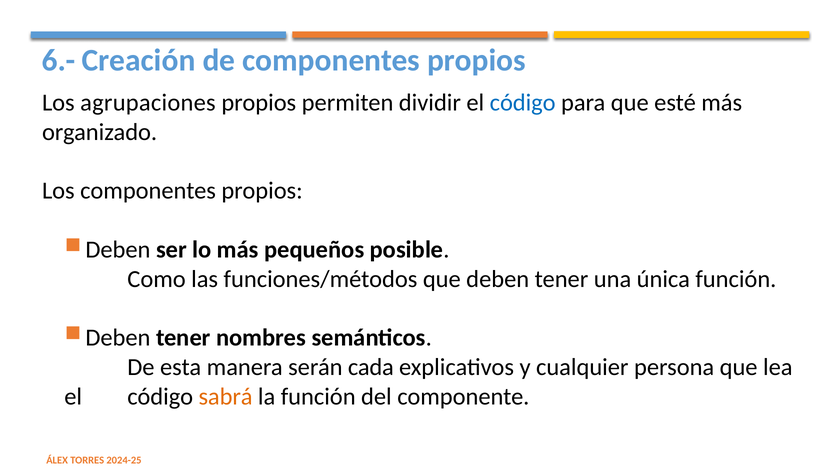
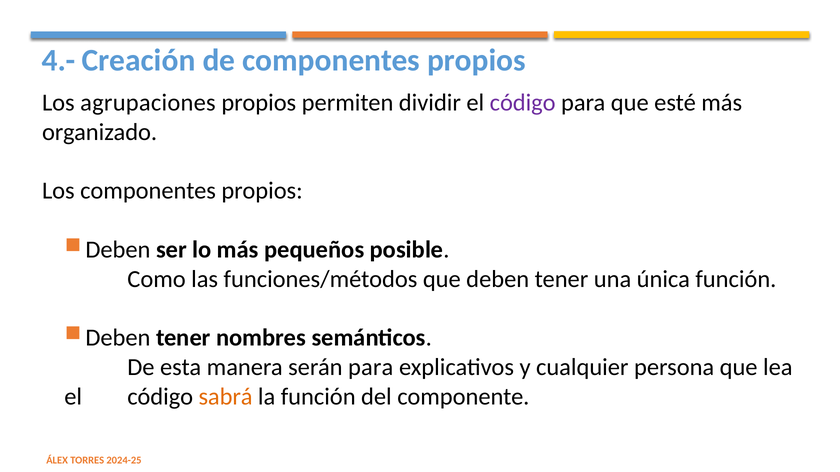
6.-: 6.- -> 4.-
código at (523, 103) colour: blue -> purple
serán cada: cada -> para
